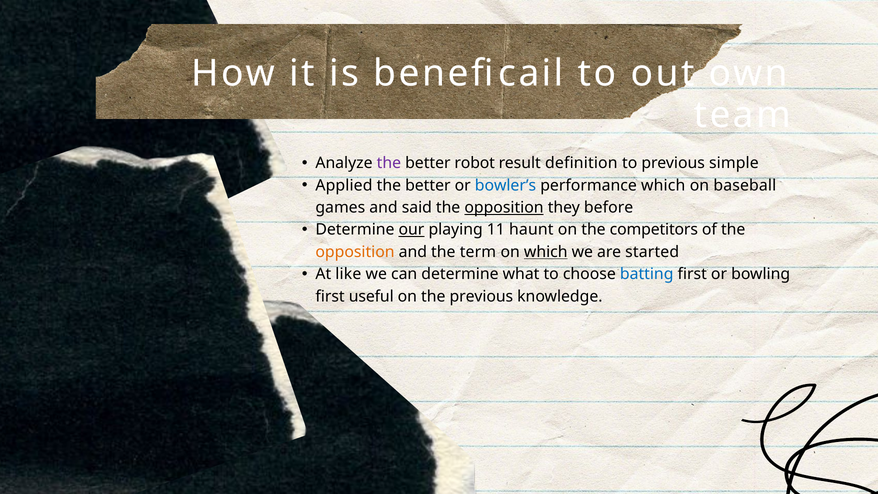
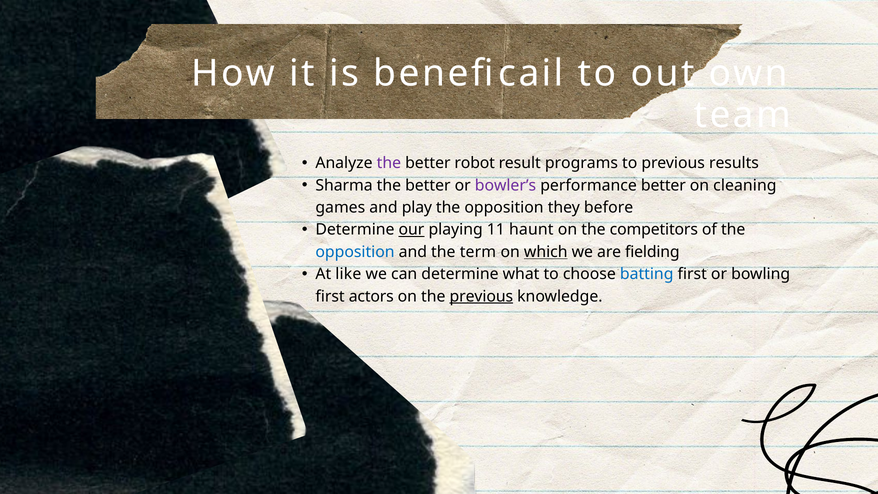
definition: definition -> programs
simple: simple -> results
Applied: Applied -> Sharma
bowler’s colour: blue -> purple
performance which: which -> better
baseball: baseball -> cleaning
said: said -> play
opposition at (504, 208) underline: present -> none
opposition at (355, 252) colour: orange -> blue
started: started -> fielding
useful: useful -> actors
previous at (481, 296) underline: none -> present
